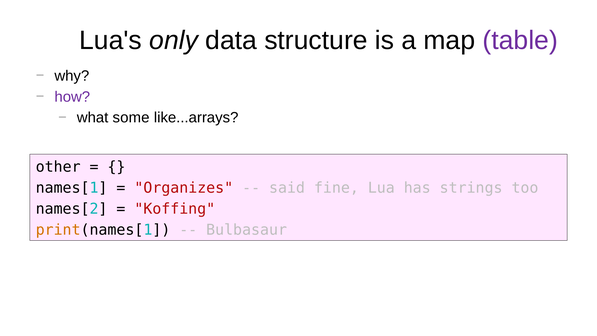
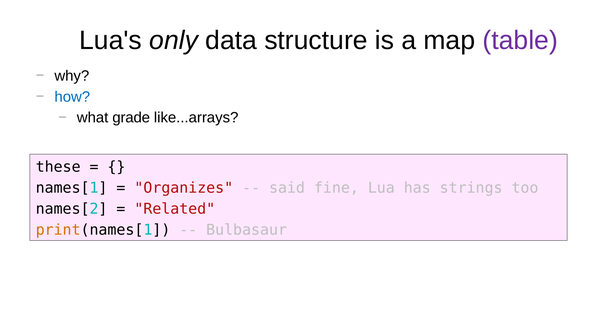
how colour: purple -> blue
some: some -> grade
other: other -> these
Koffing: Koffing -> Related
